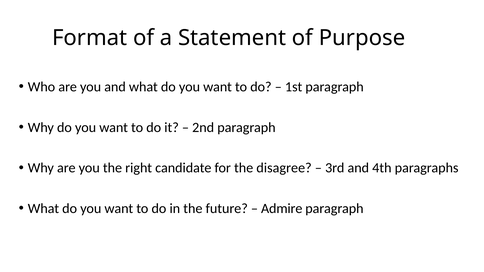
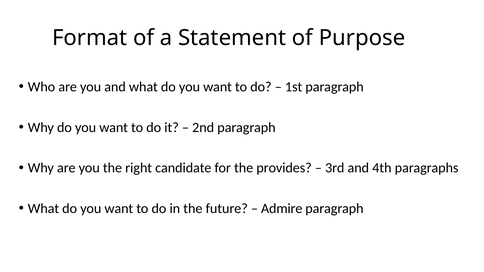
disagree: disagree -> provides
